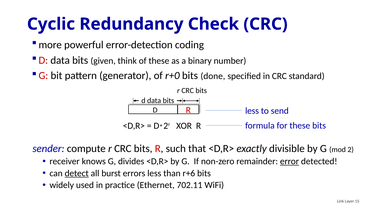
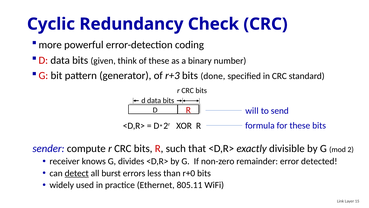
r+0: r+0 -> r+3
R less: less -> will
error underline: present -> none
r+6: r+6 -> r+0
702.11: 702.11 -> 805.11
